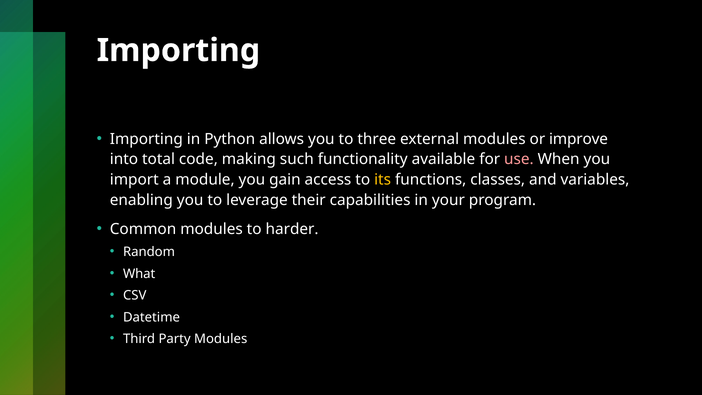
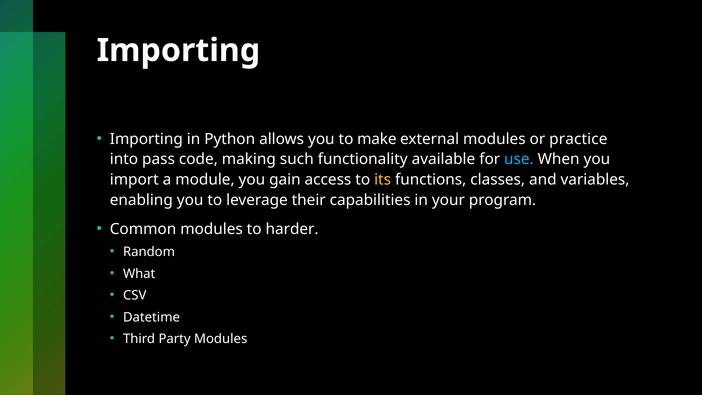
three: three -> make
improve: improve -> practice
total: total -> pass
use colour: pink -> light blue
